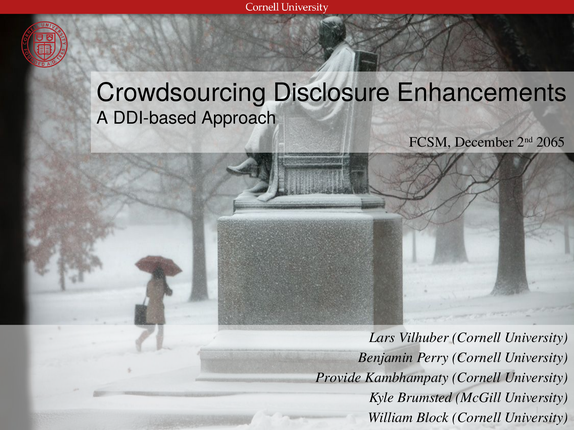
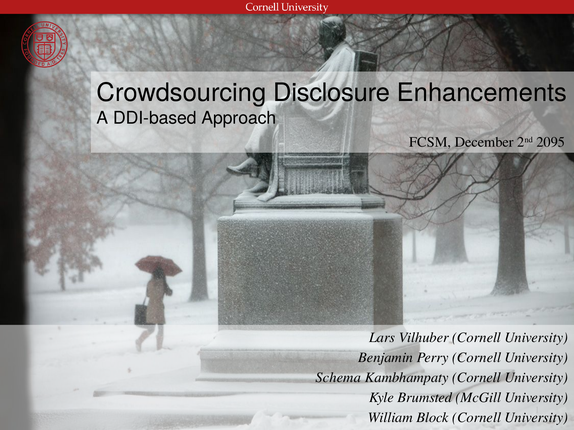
2065: 2065 -> 2095
Provide: Provide -> Schema
